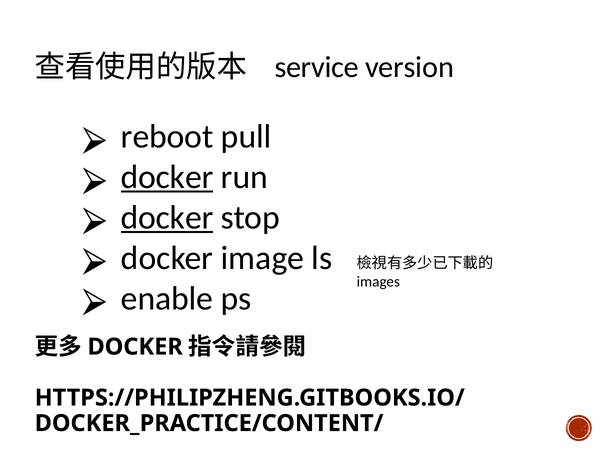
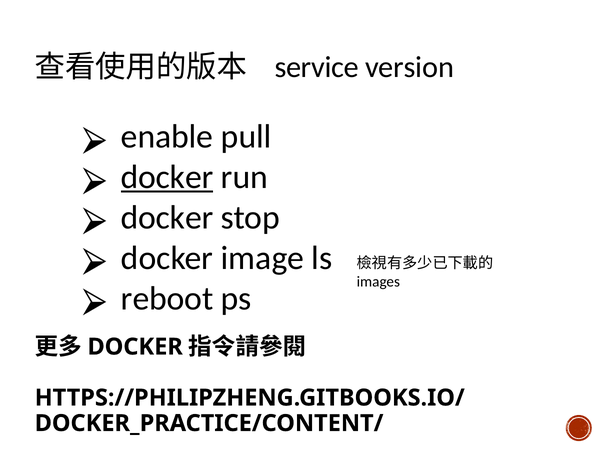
reboot: reboot -> enable
docker at (167, 218) underline: present -> none
enable: enable -> reboot
